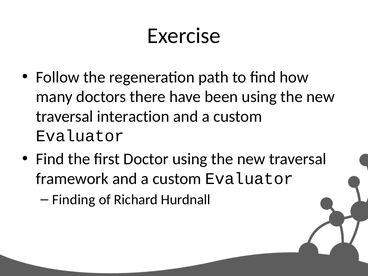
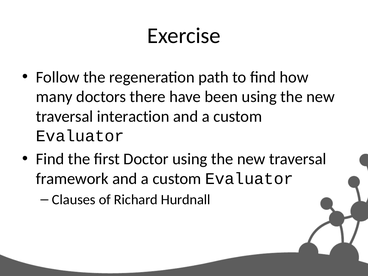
Finding: Finding -> Clauses
